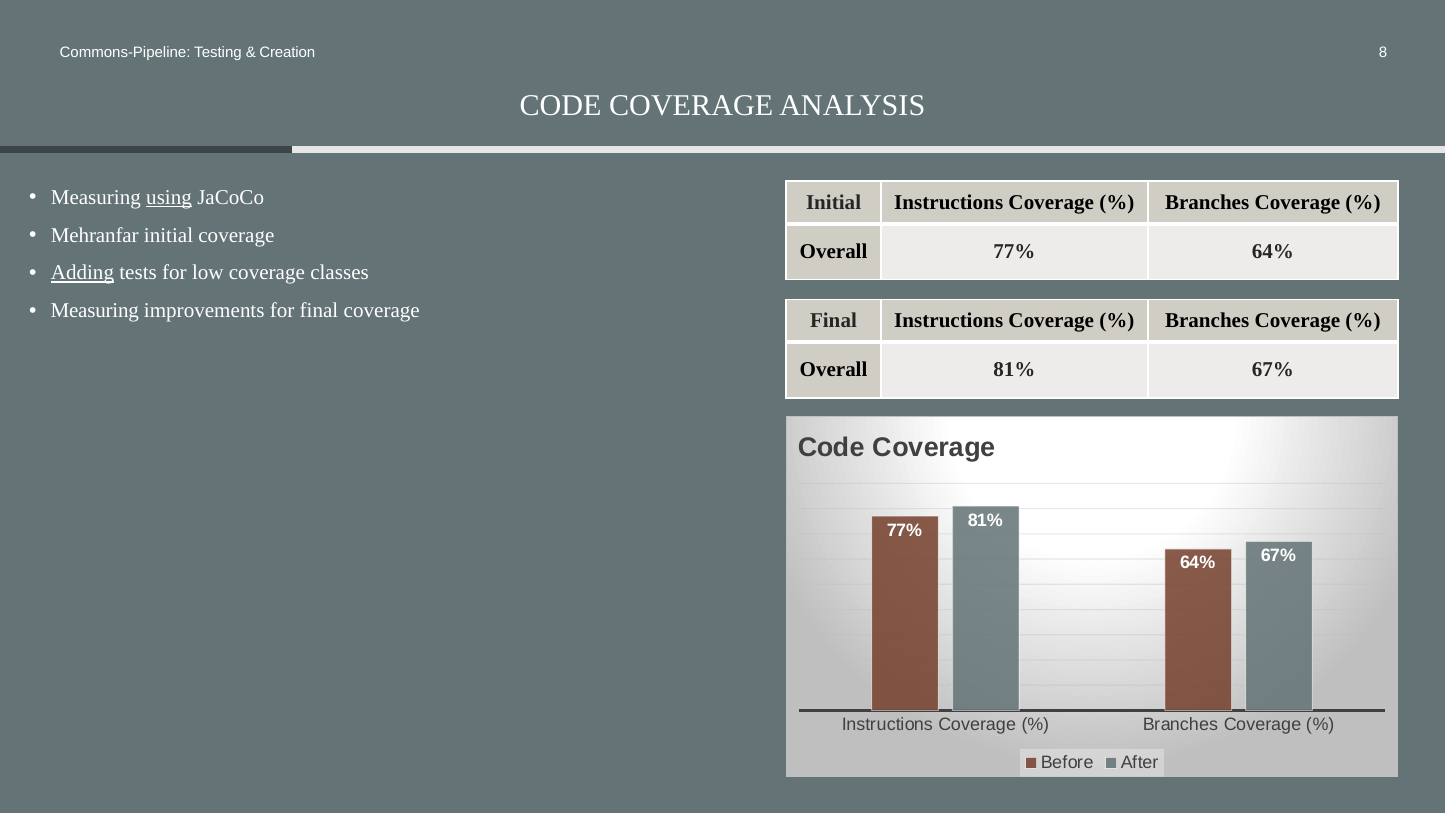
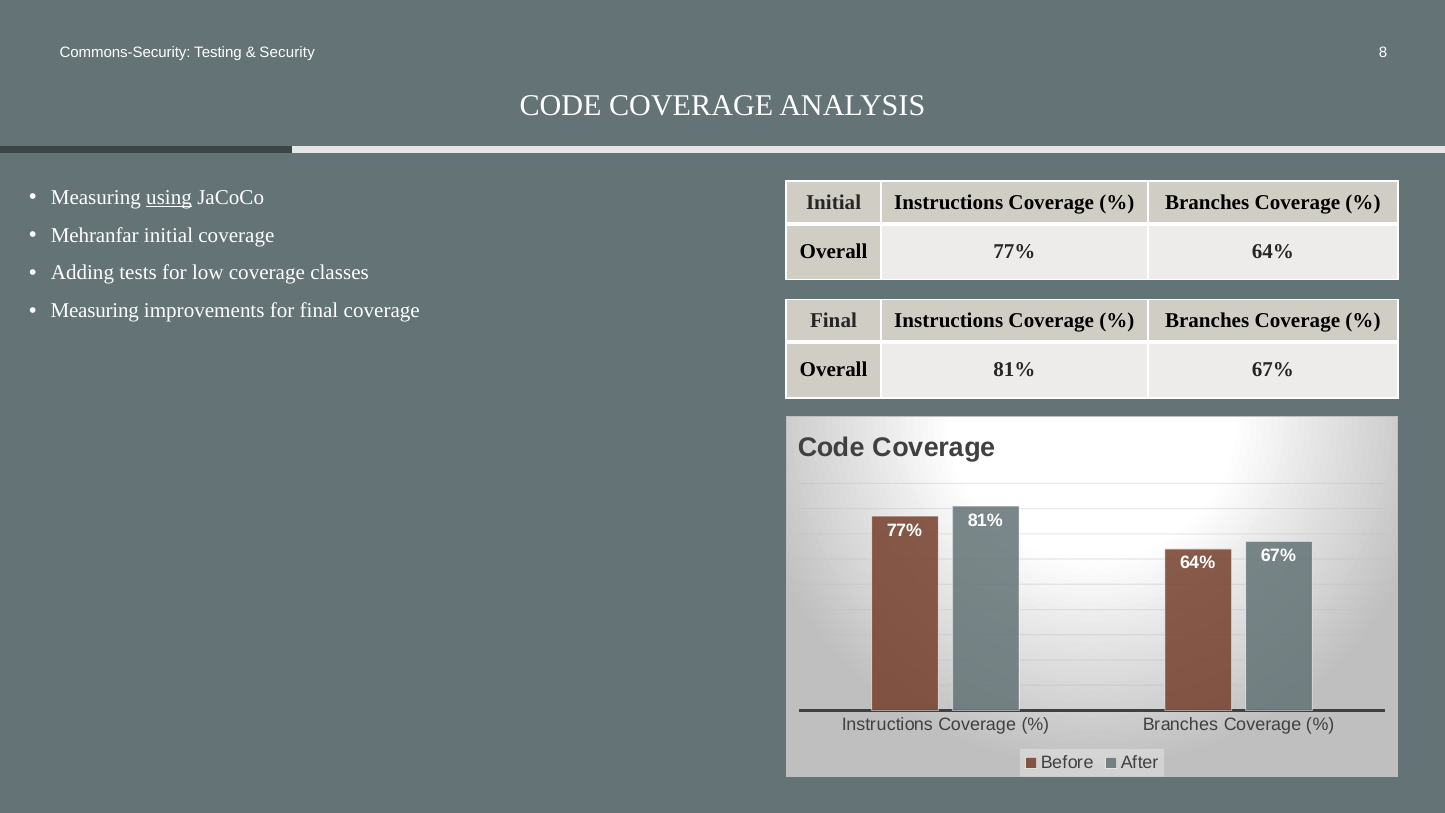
Commons-Pipeline: Commons-Pipeline -> Commons-Security
Creation: Creation -> Security
Adding underline: present -> none
